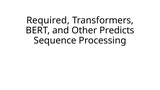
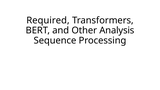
Predicts: Predicts -> Analysis
